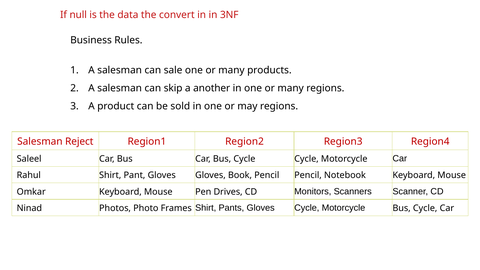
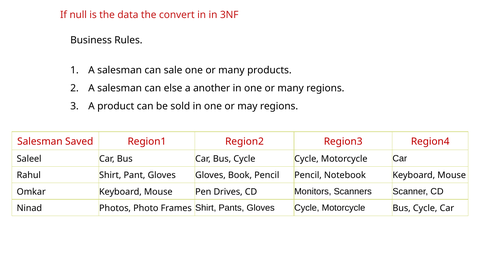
skip: skip -> else
Reject: Reject -> Saved
